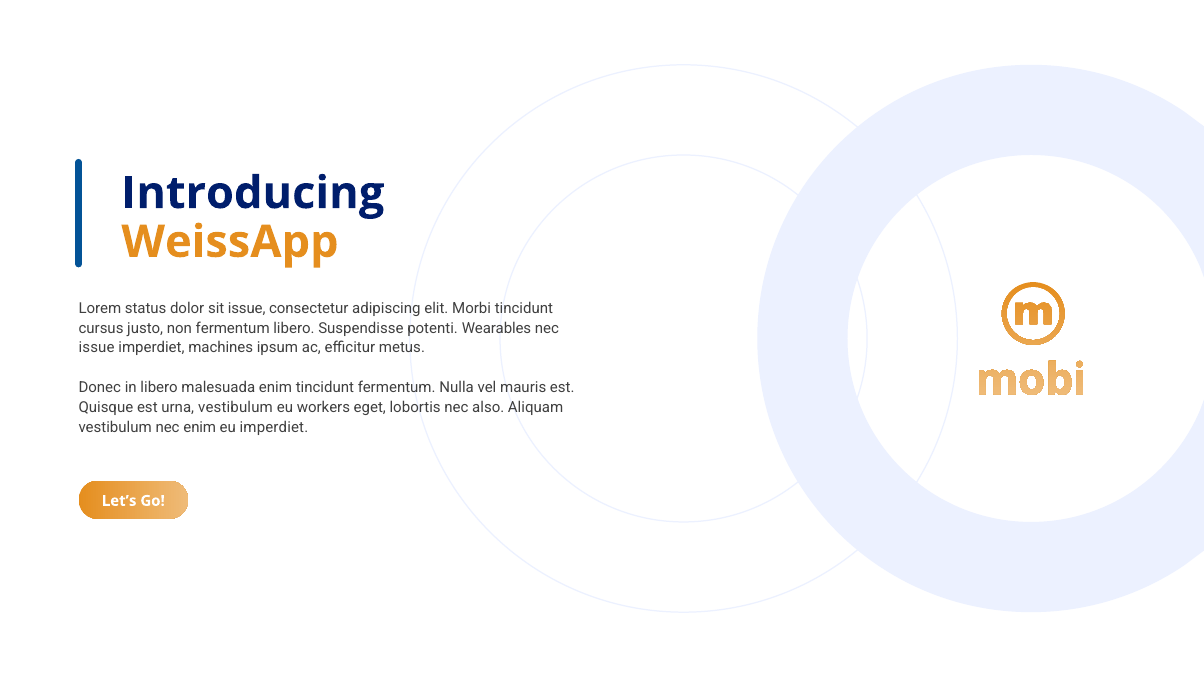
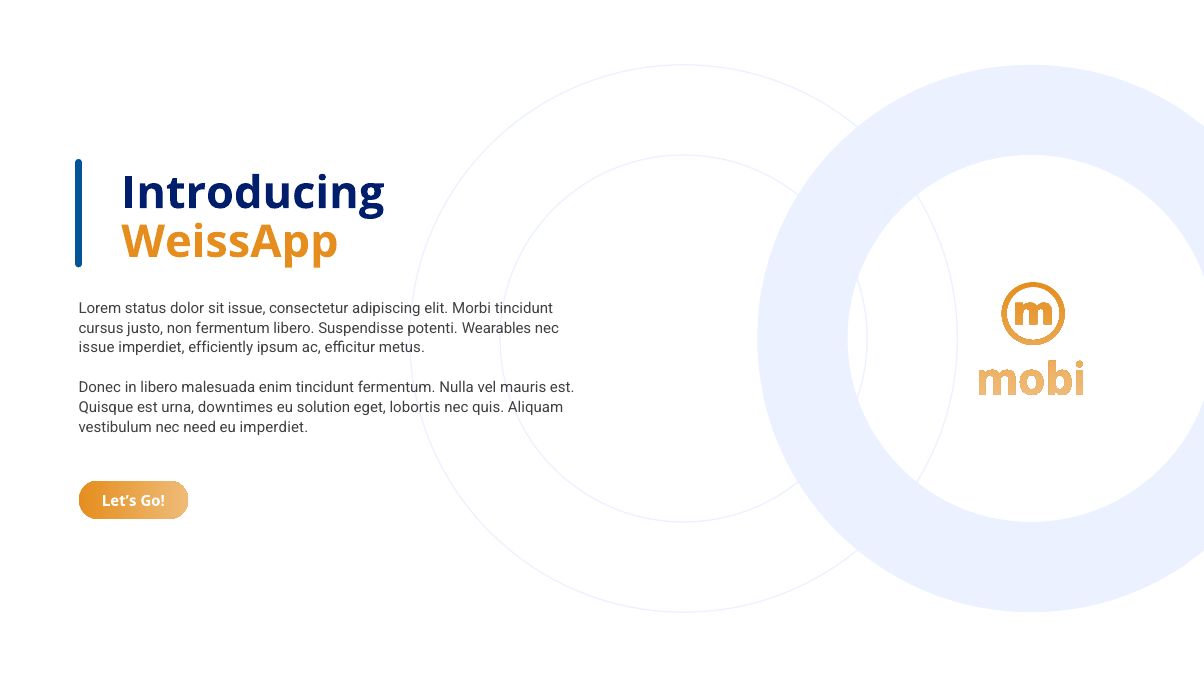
machines: machines -> efficiently
urna vestibulum: vestibulum -> downtimes
workers: workers -> solution
also: also -> quis
nec enim: enim -> need
